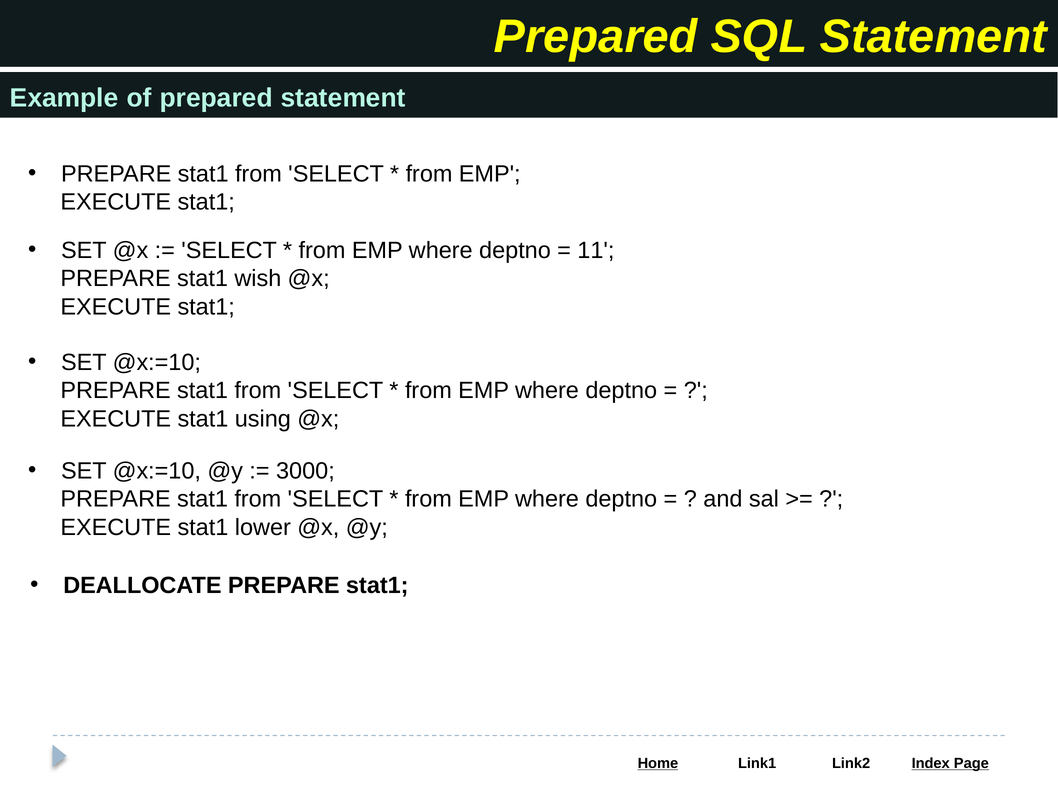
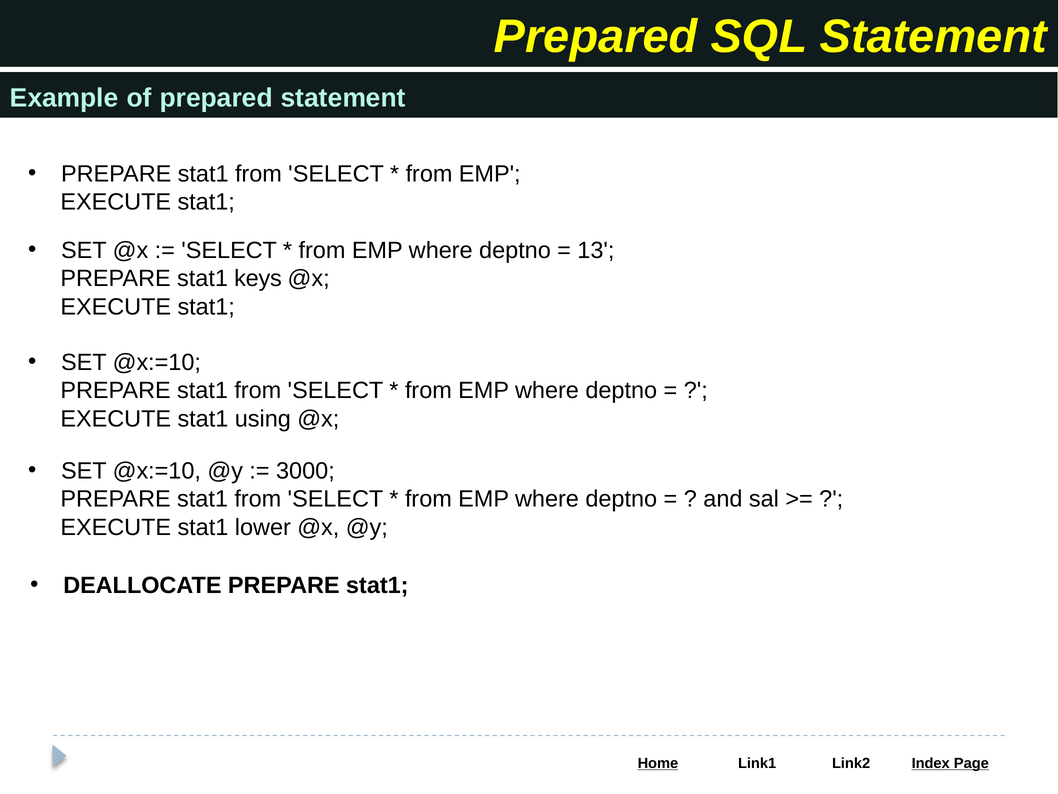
11: 11 -> 13
wish: wish -> keys
